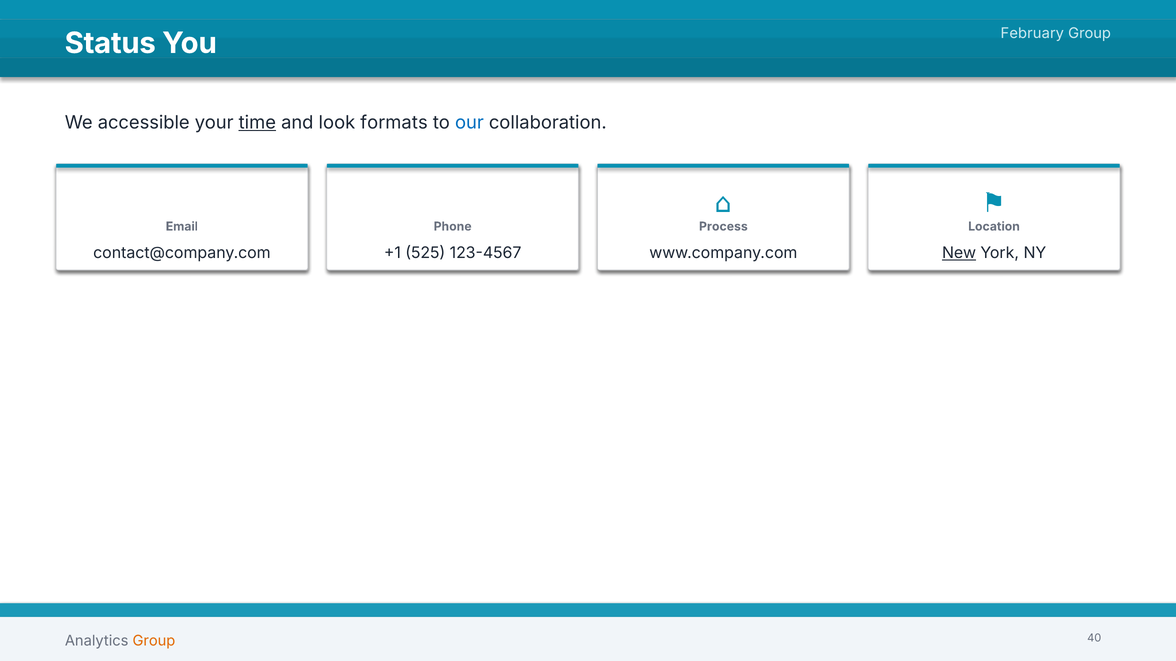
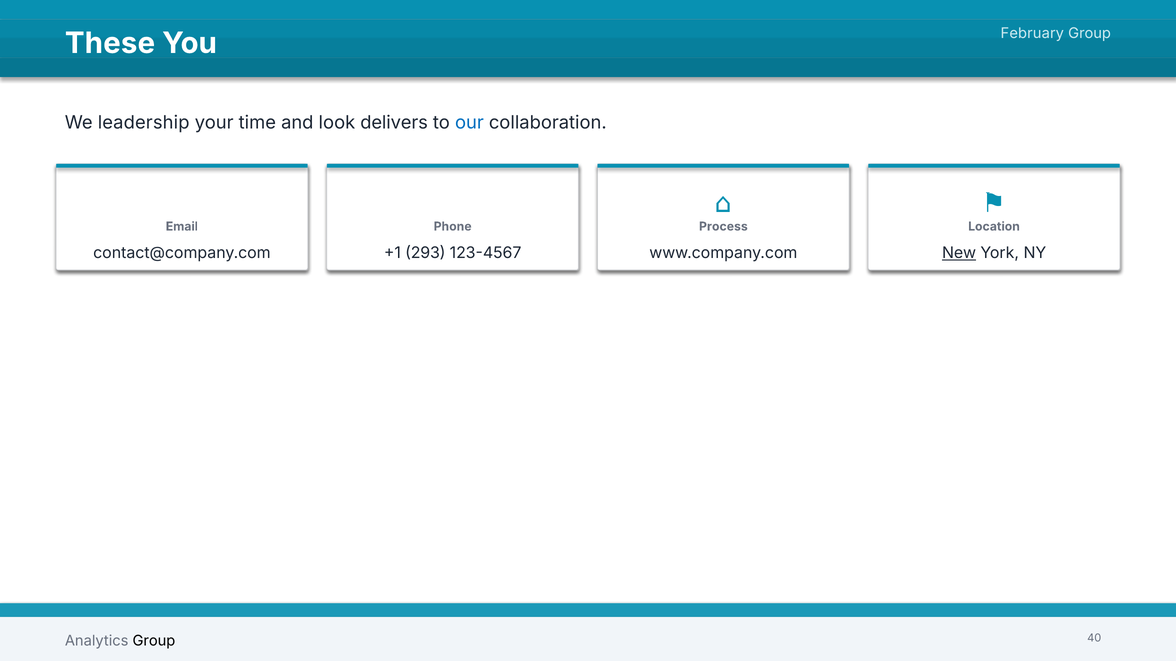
Status: Status -> These
accessible: accessible -> leadership
time at (257, 123) underline: present -> none
formats: formats -> delivers
525: 525 -> 293
Group at (154, 641) colour: orange -> black
